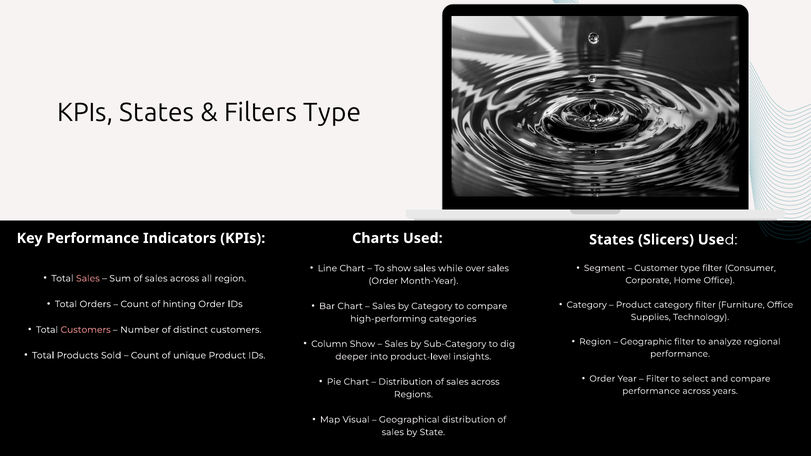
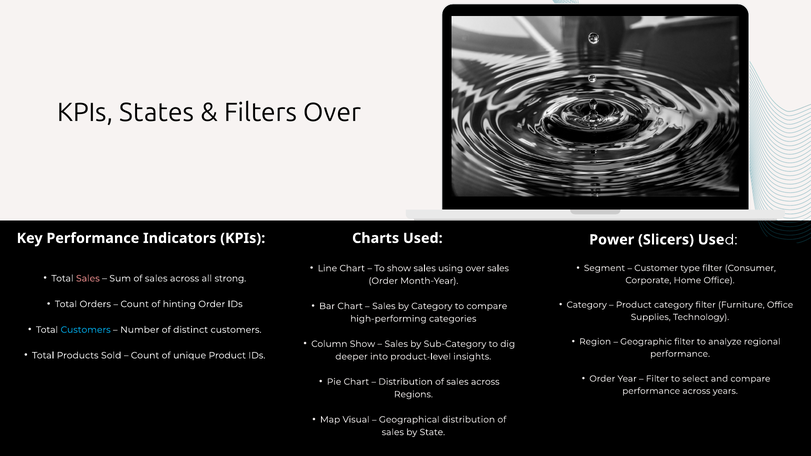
Filters Type: Type -> Over
States at (612, 240): States -> Power
while: while -> using
all region: region -> strong
Customers at (86, 330) colour: pink -> light blue
